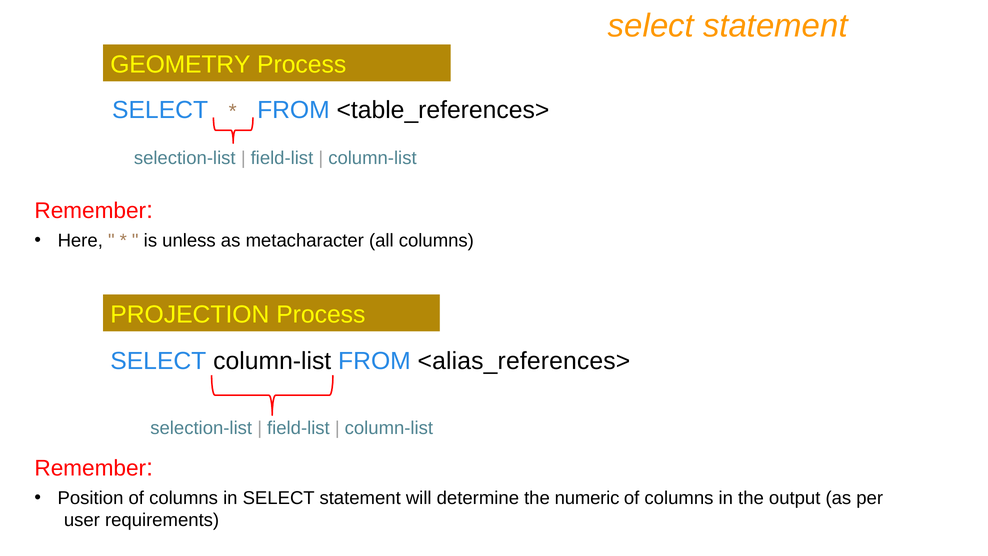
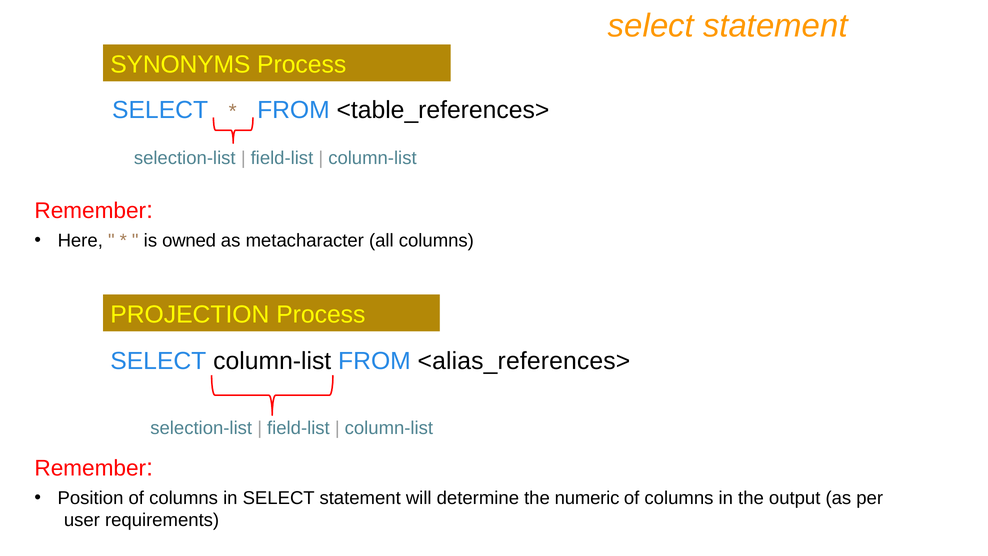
GEOMETRY: GEOMETRY -> SYNONYMS
unless: unless -> owned
